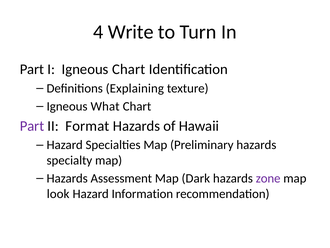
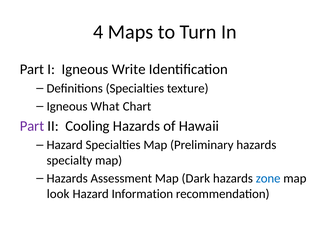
Write: Write -> Maps
Igneous Chart: Chart -> Write
Definitions Explaining: Explaining -> Specialties
Format: Format -> Cooling
zone colour: purple -> blue
